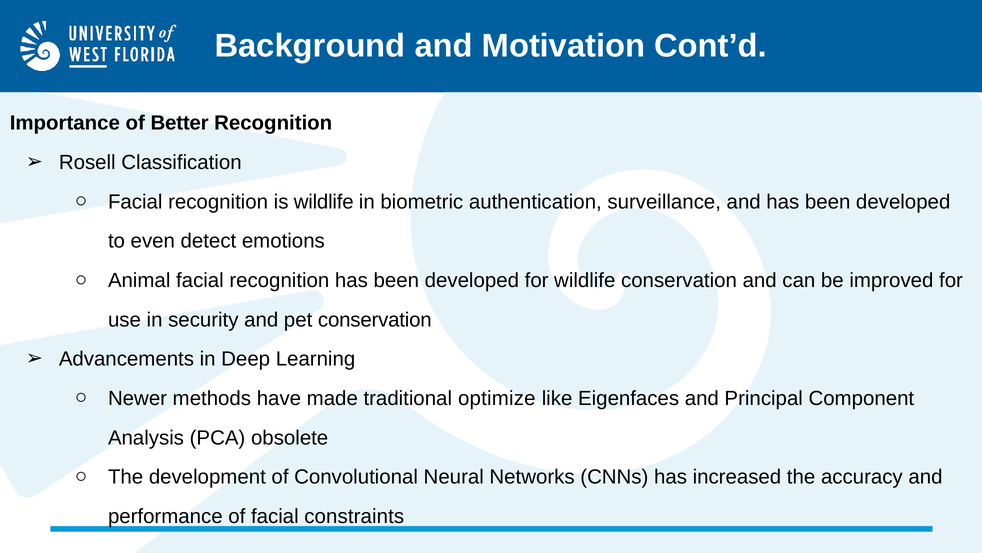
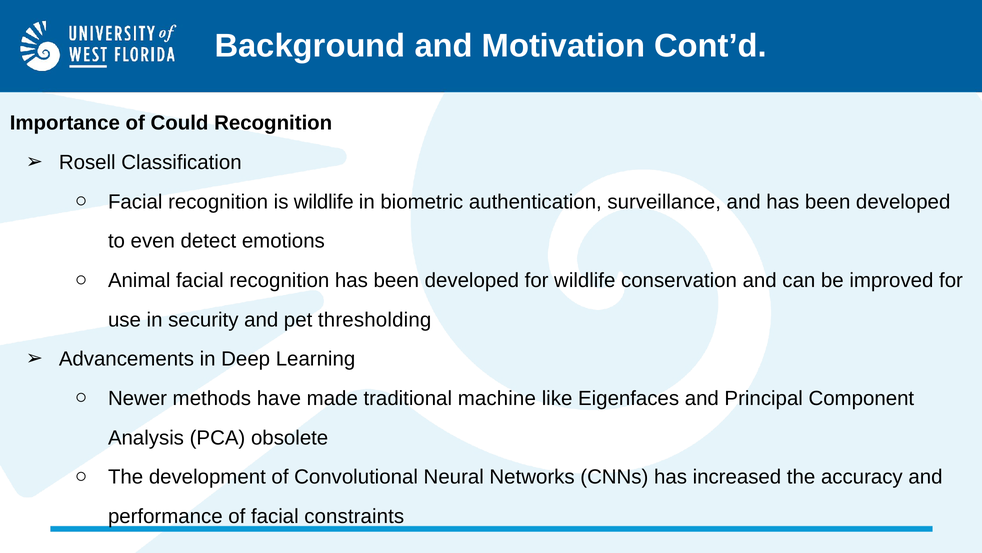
Better: Better -> Could
pet conservation: conservation -> thresholding
optimize: optimize -> machine
